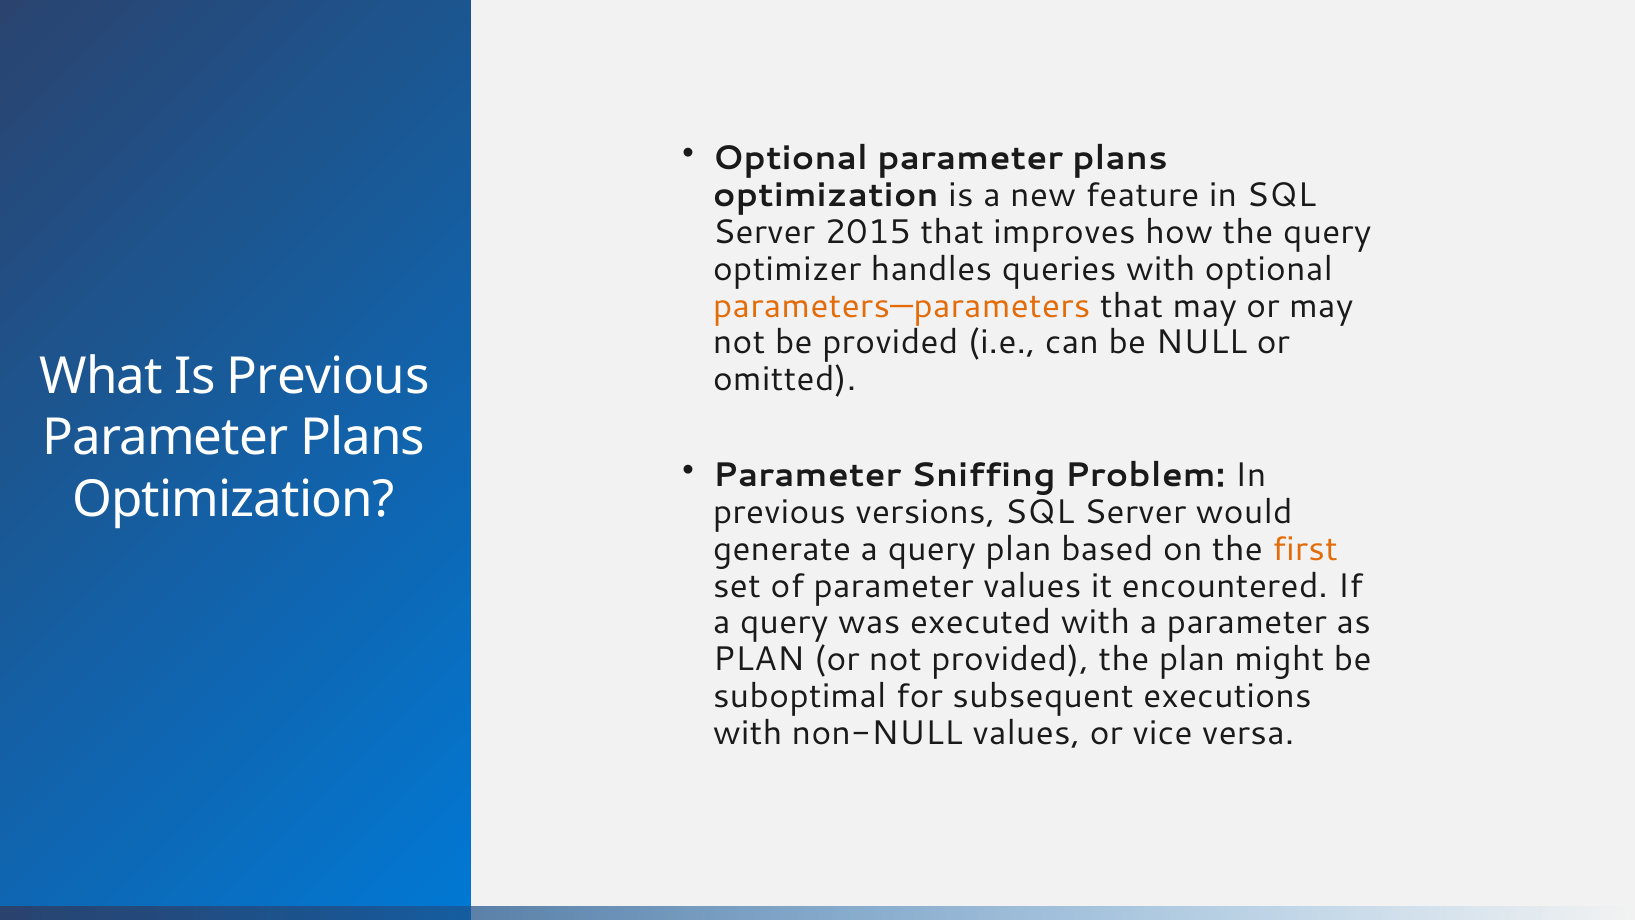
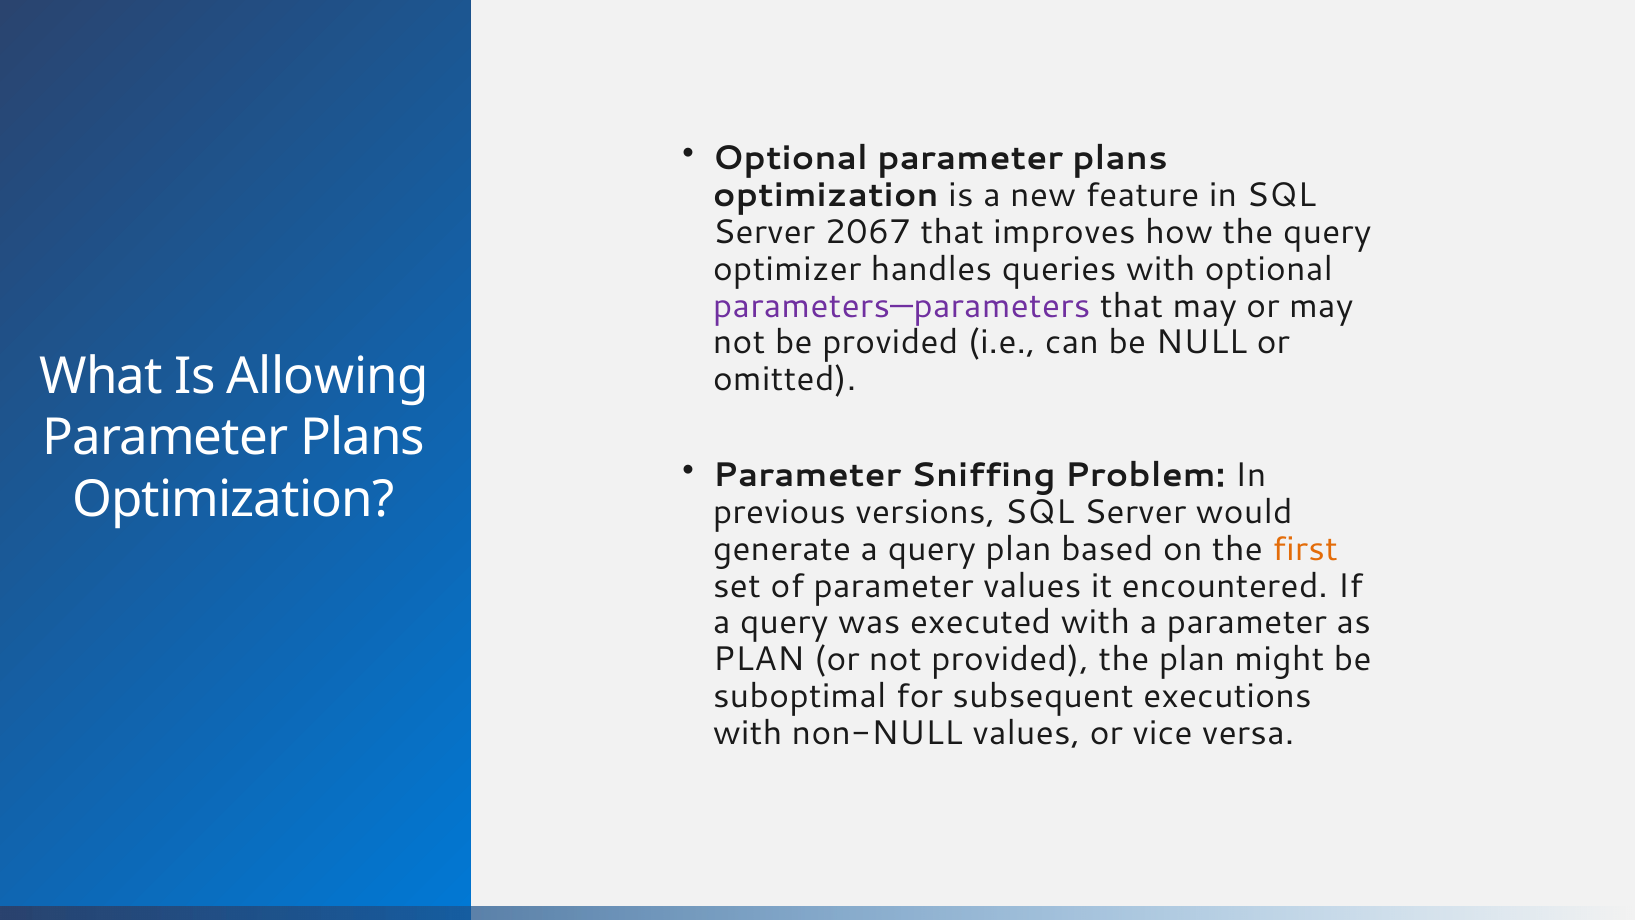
2015: 2015 -> 2067
parameters—parameters colour: orange -> purple
Is Previous: Previous -> Allowing
